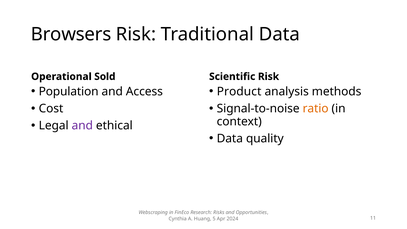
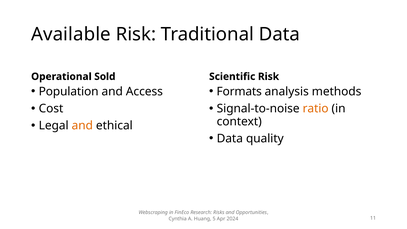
Browsers: Browsers -> Available
Product: Product -> Formats
and at (82, 126) colour: purple -> orange
